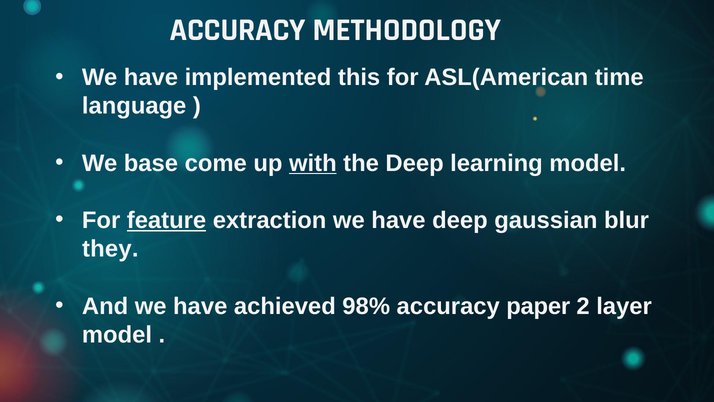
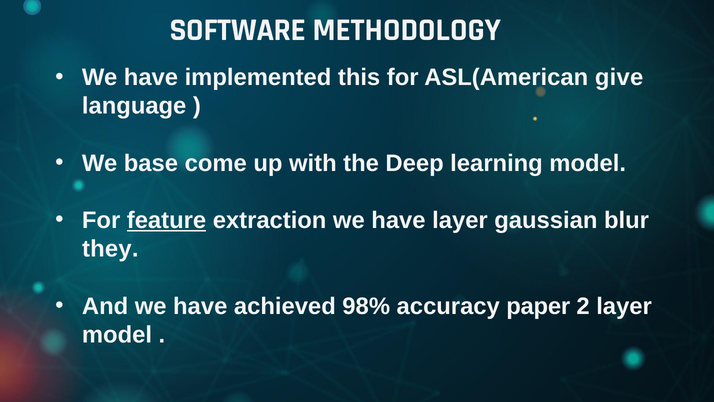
ACCURACY at (238, 30): ACCURACY -> SOFTWARE
time: time -> give
with underline: present -> none
have deep: deep -> layer
